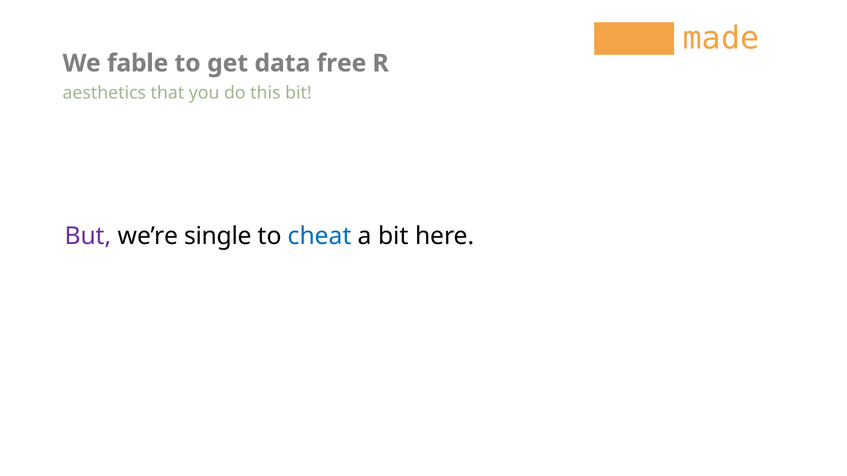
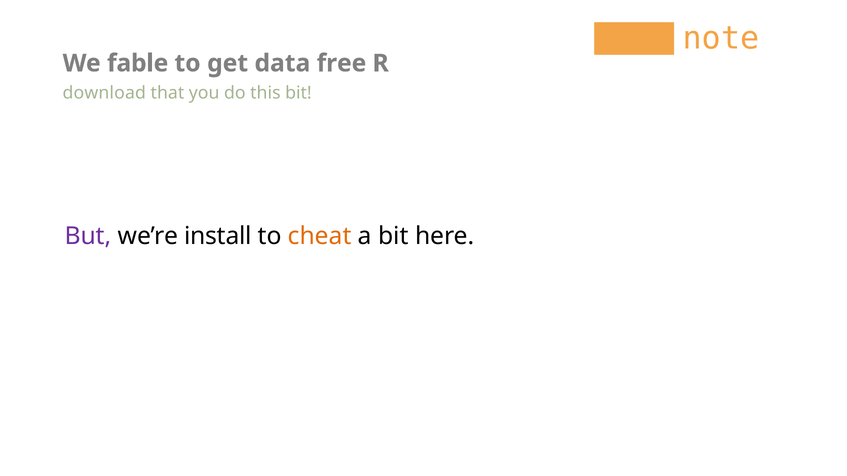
made: made -> note
aesthetics: aesthetics -> download
single: single -> install
cheat colour: blue -> orange
